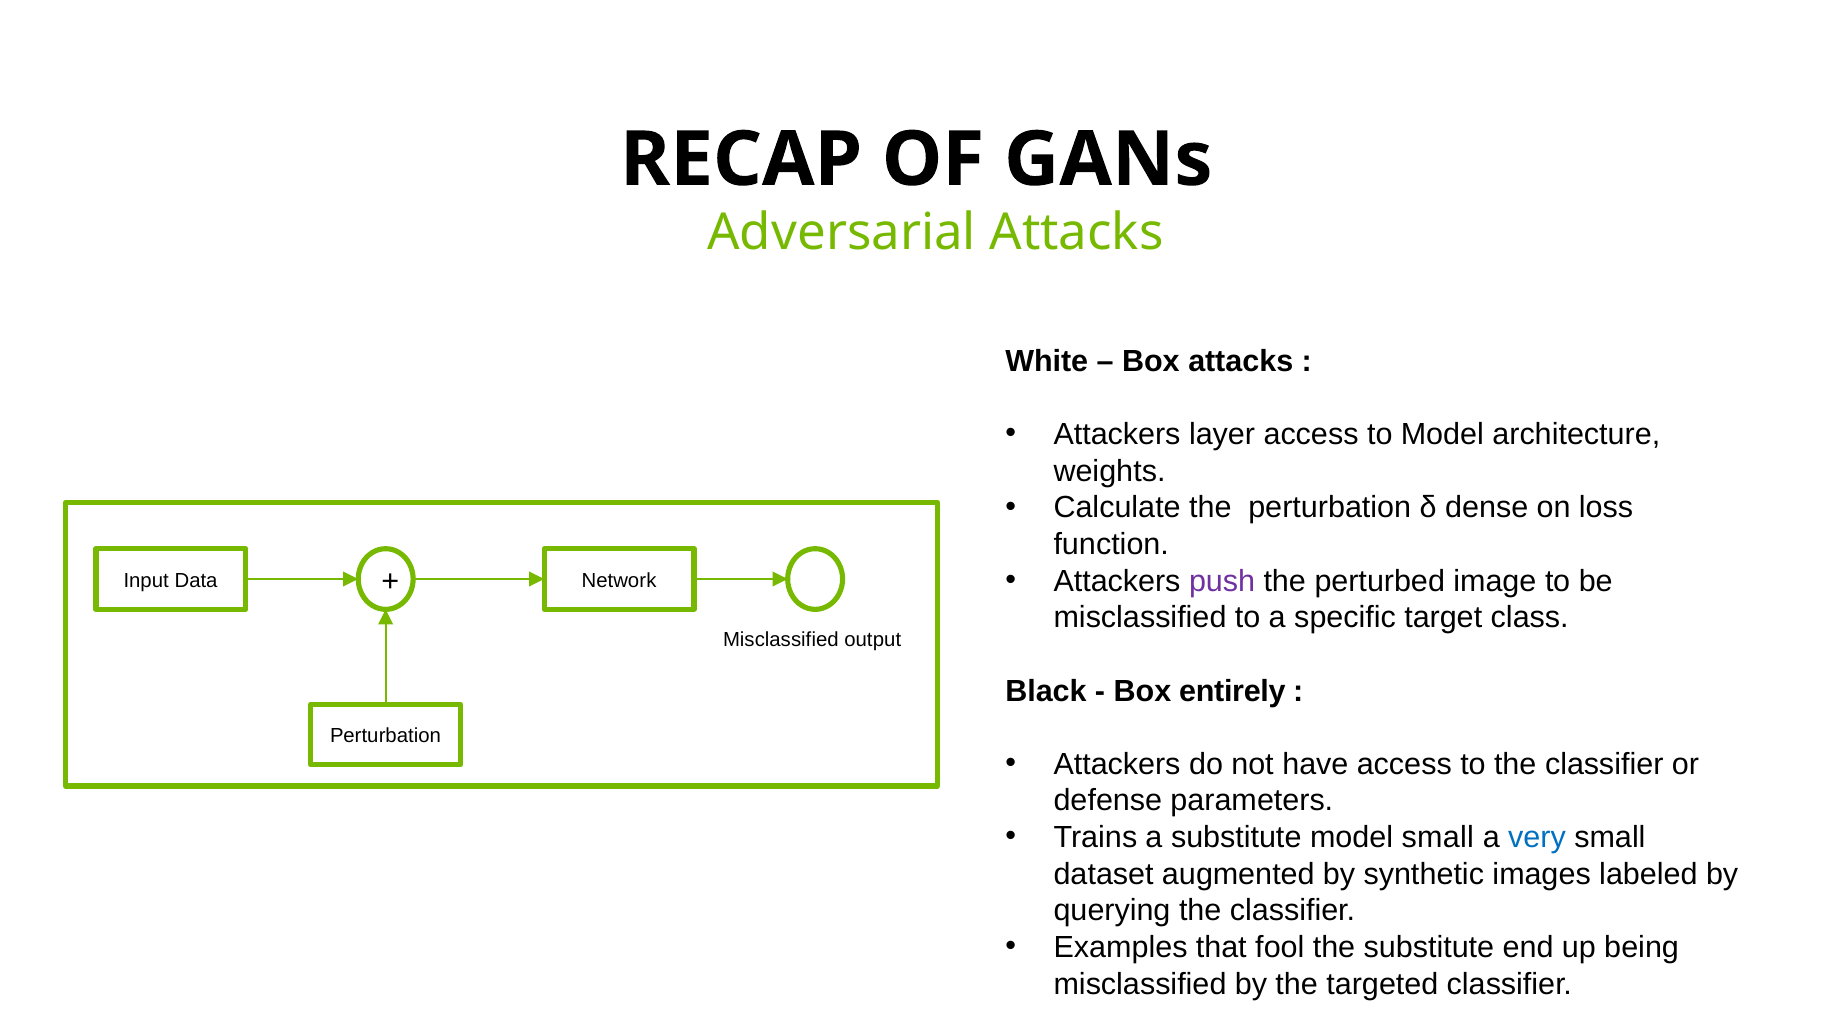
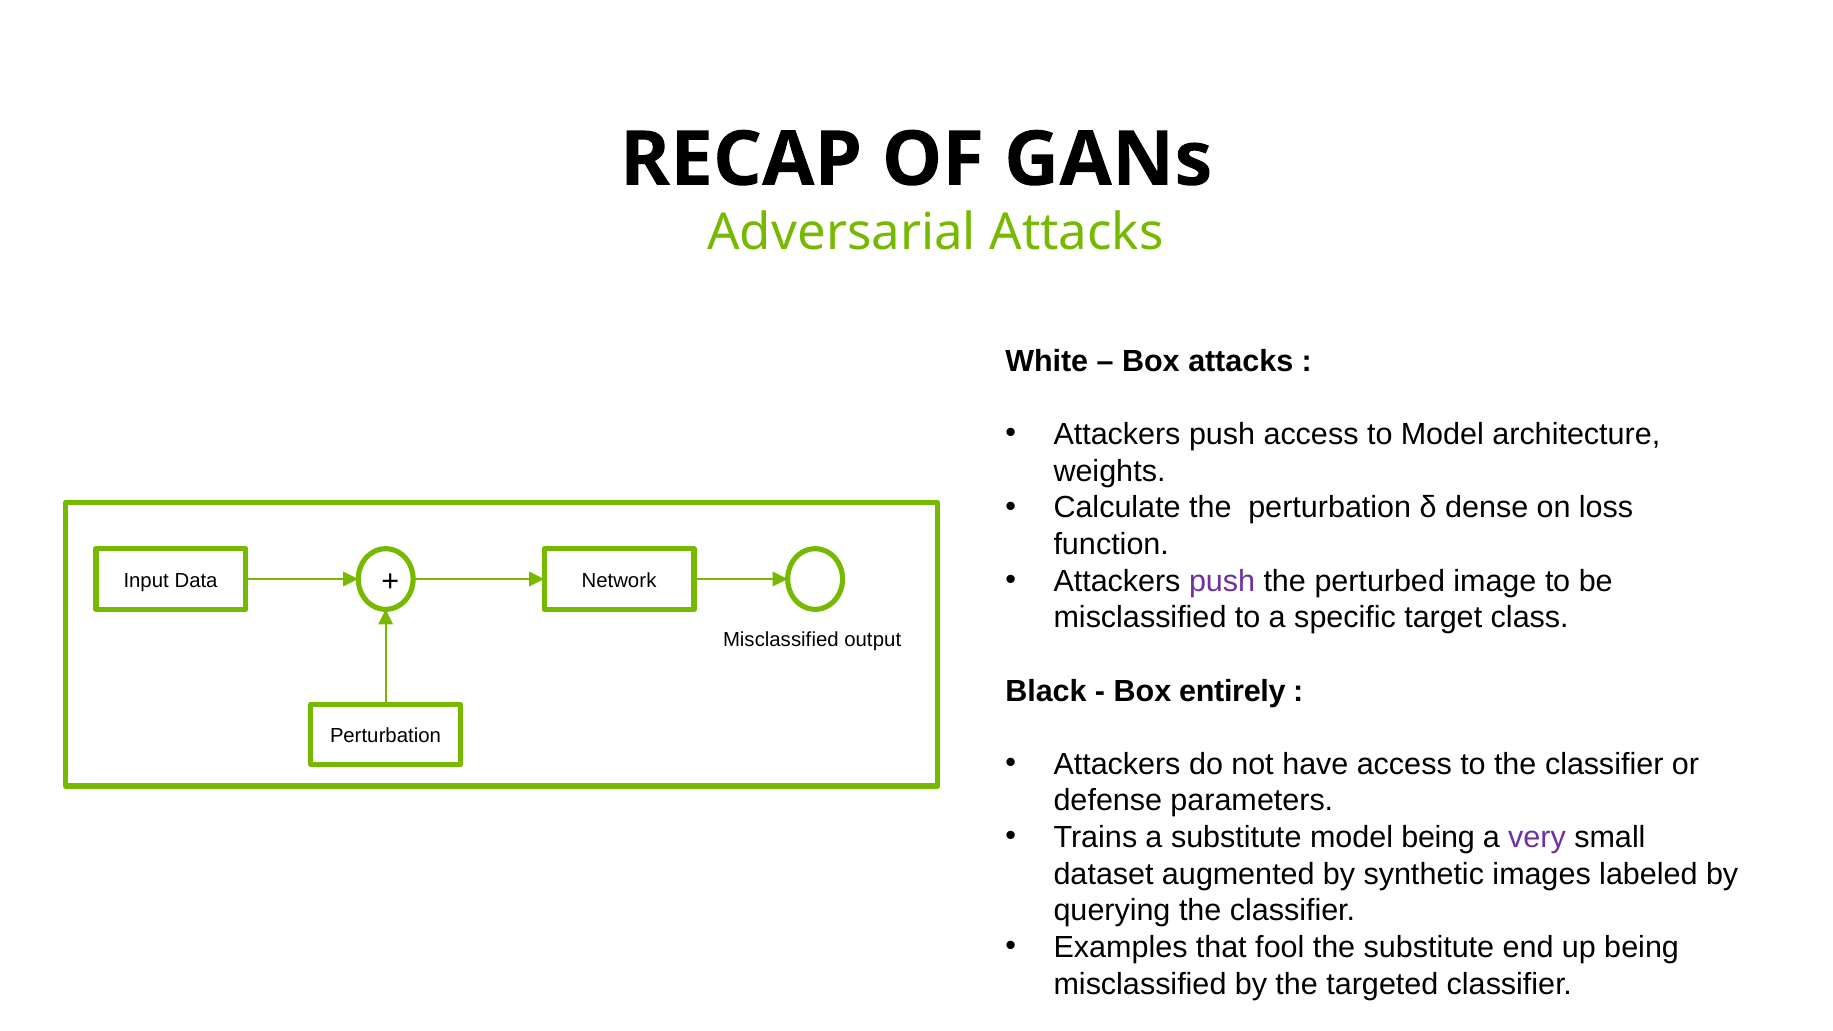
layer at (1222, 434): layer -> push
model small: small -> being
very colour: blue -> purple
